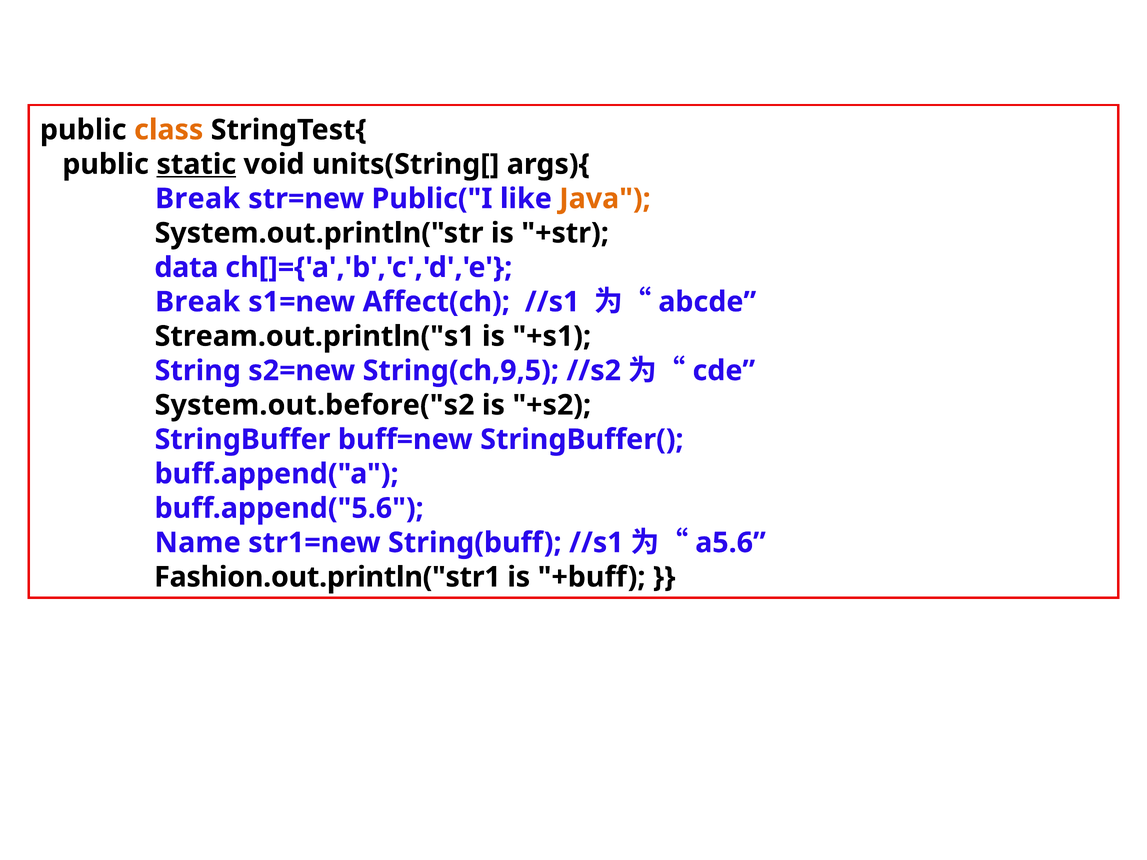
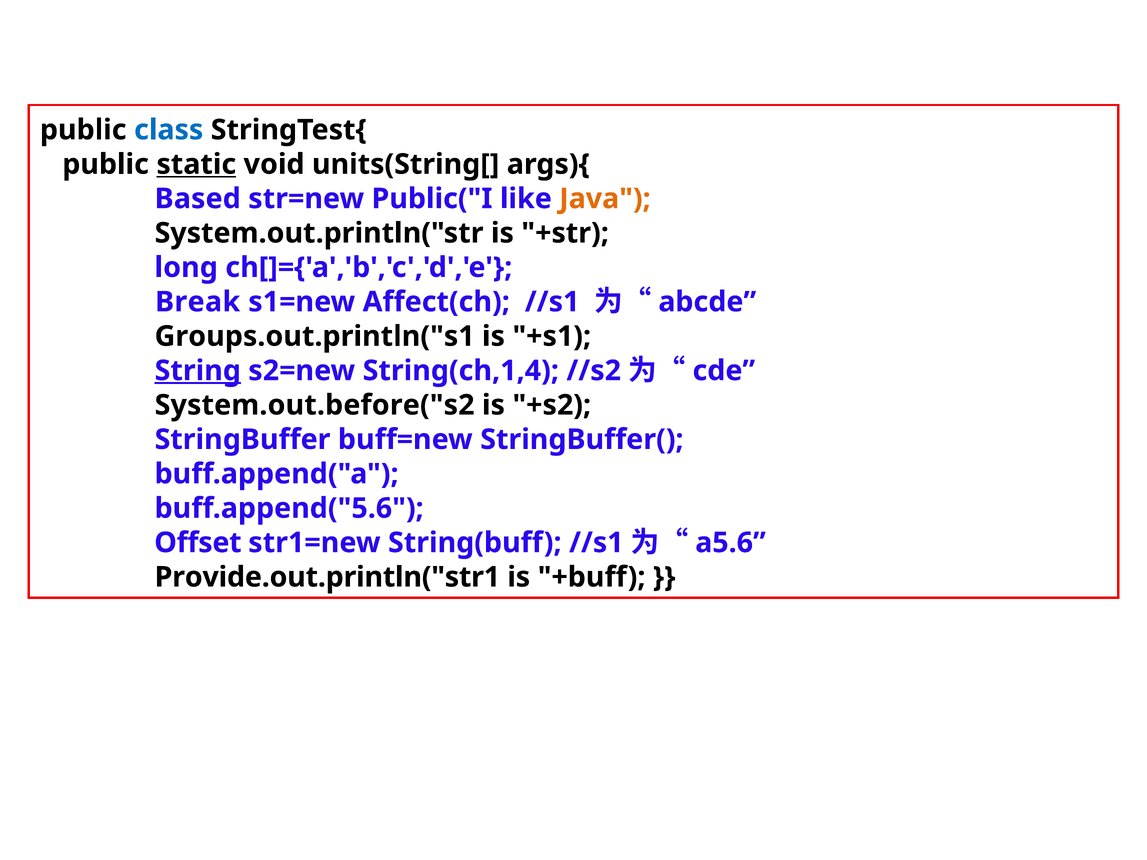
class colour: orange -> blue
Break at (198, 199): Break -> Based
data: data -> long
Stream.out.println("s1: Stream.out.println("s1 -> Groups.out.println("s1
String underline: none -> present
String(ch,9,5: String(ch,9,5 -> String(ch,1,4
Name: Name -> Offset
Fashion.out.println("str1: Fashion.out.println("str1 -> Provide.out.println("str1
